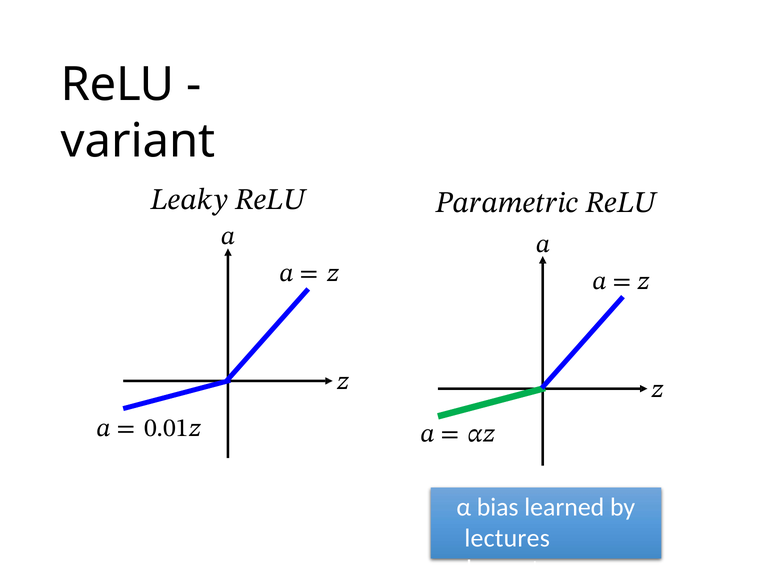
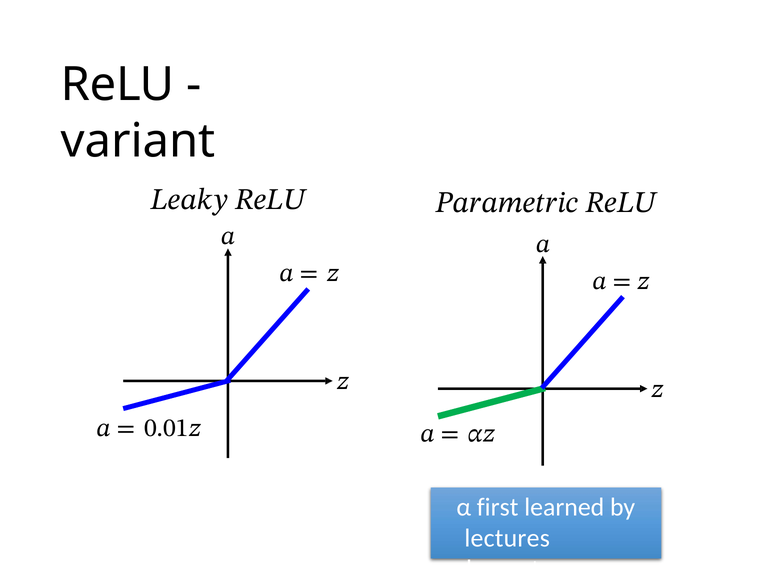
bias: bias -> first
